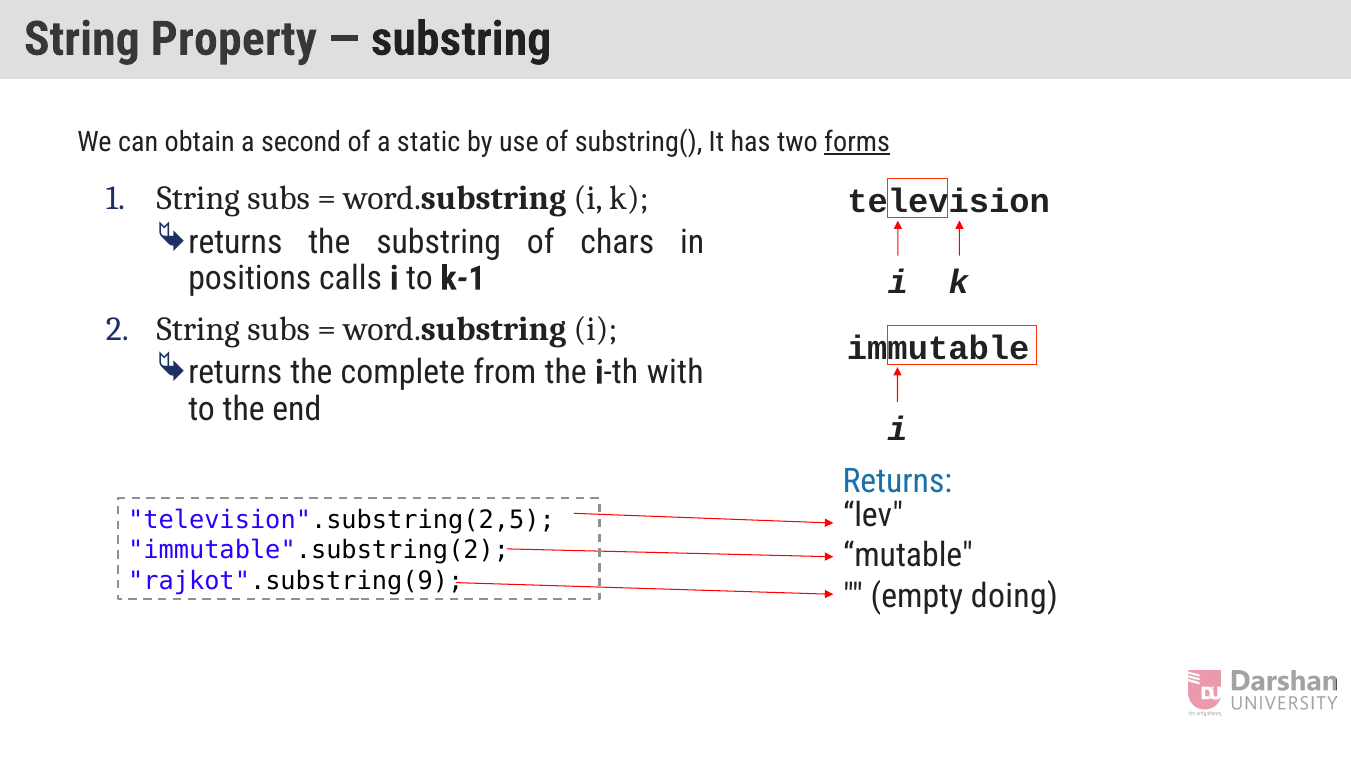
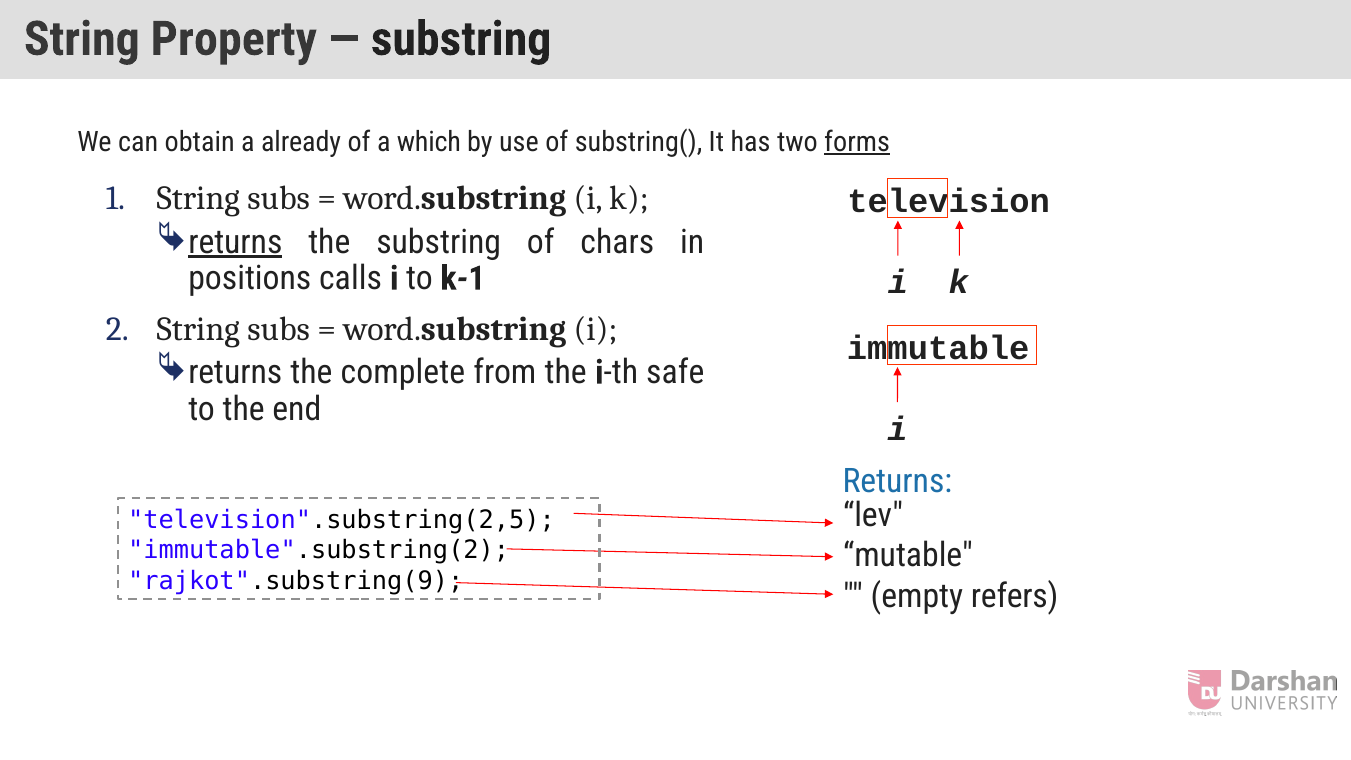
second: second -> already
static: static -> which
returns at (235, 242) underline: none -> present
with: with -> safe
doing: doing -> refers
